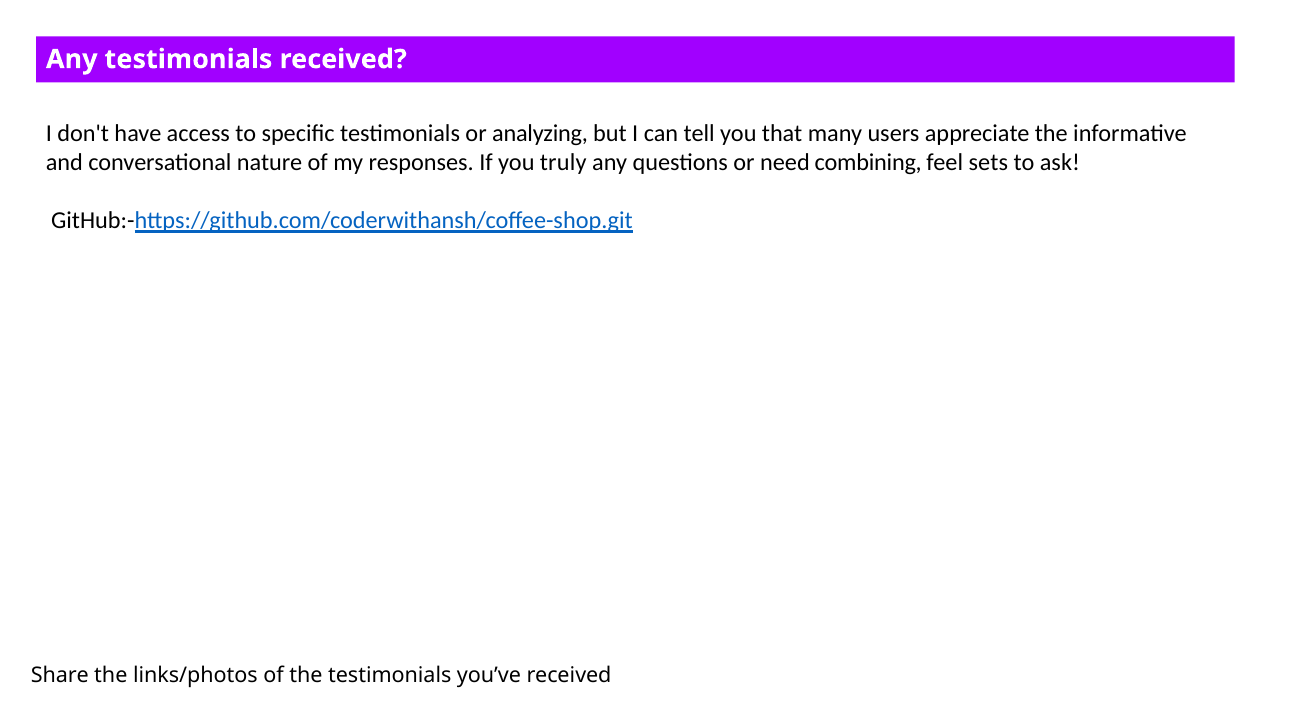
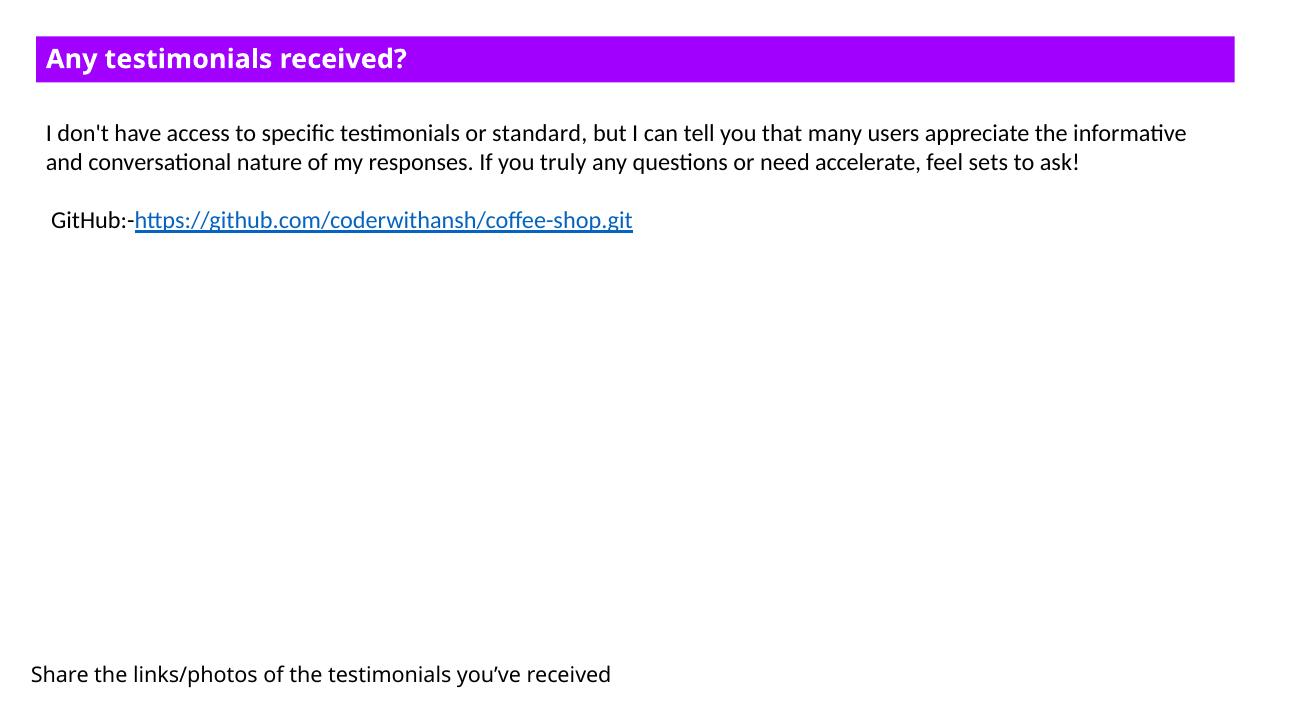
analyzing: analyzing -> standard
combining: combining -> accelerate
